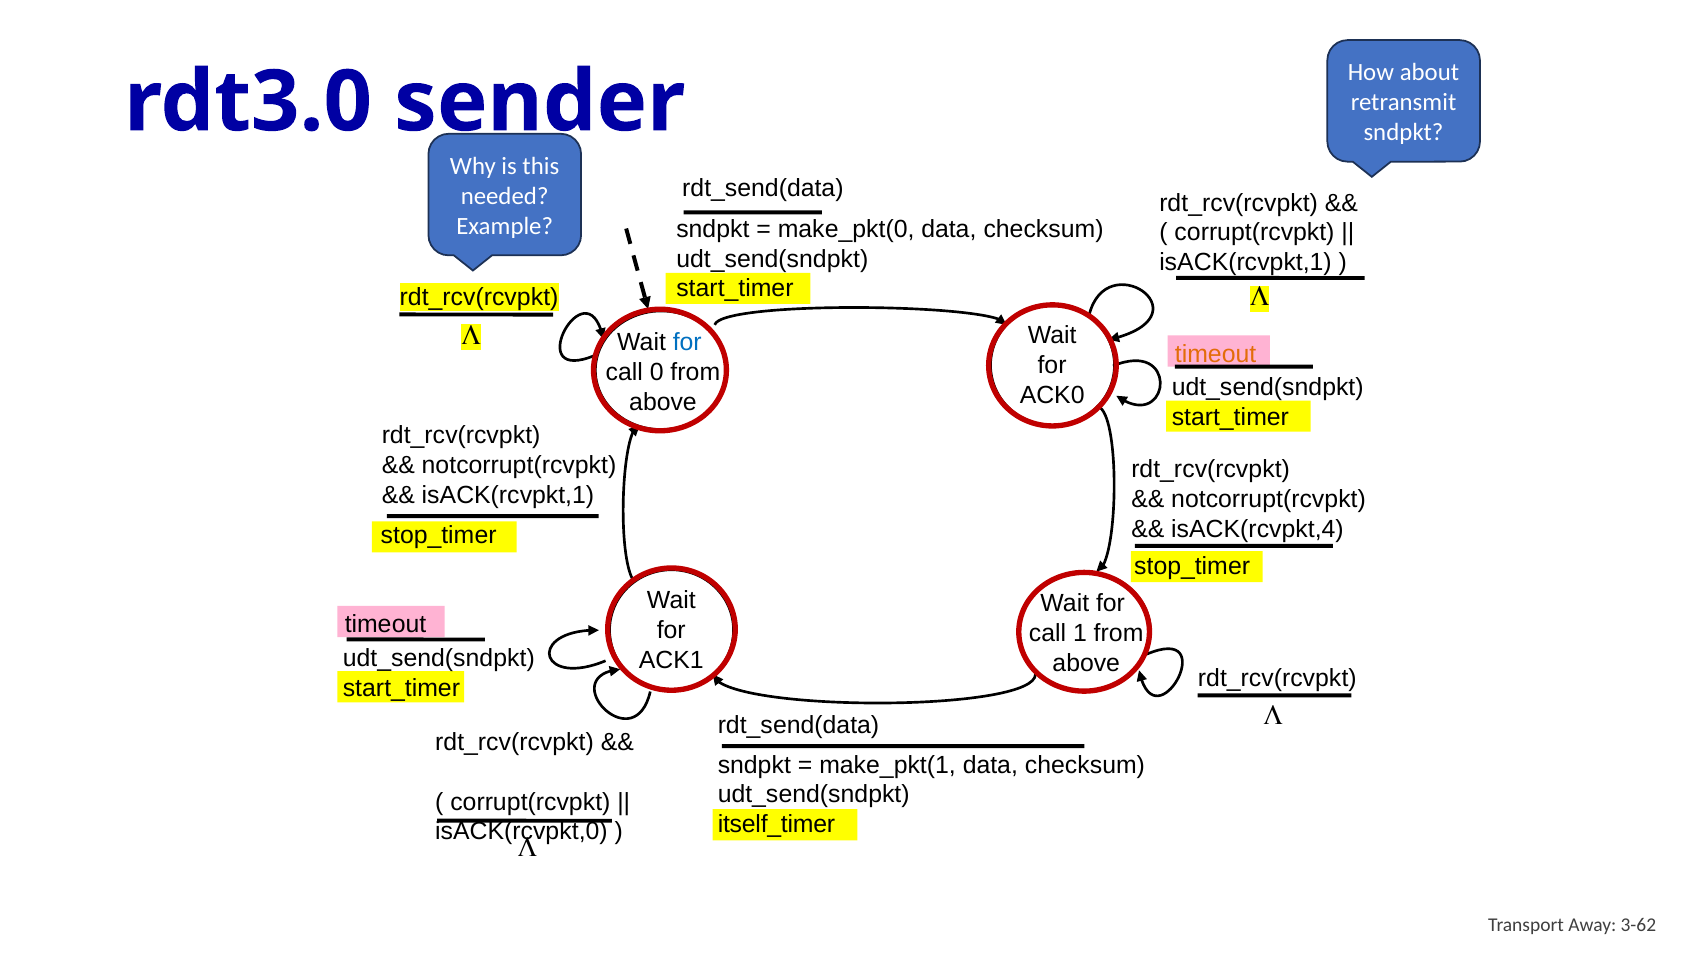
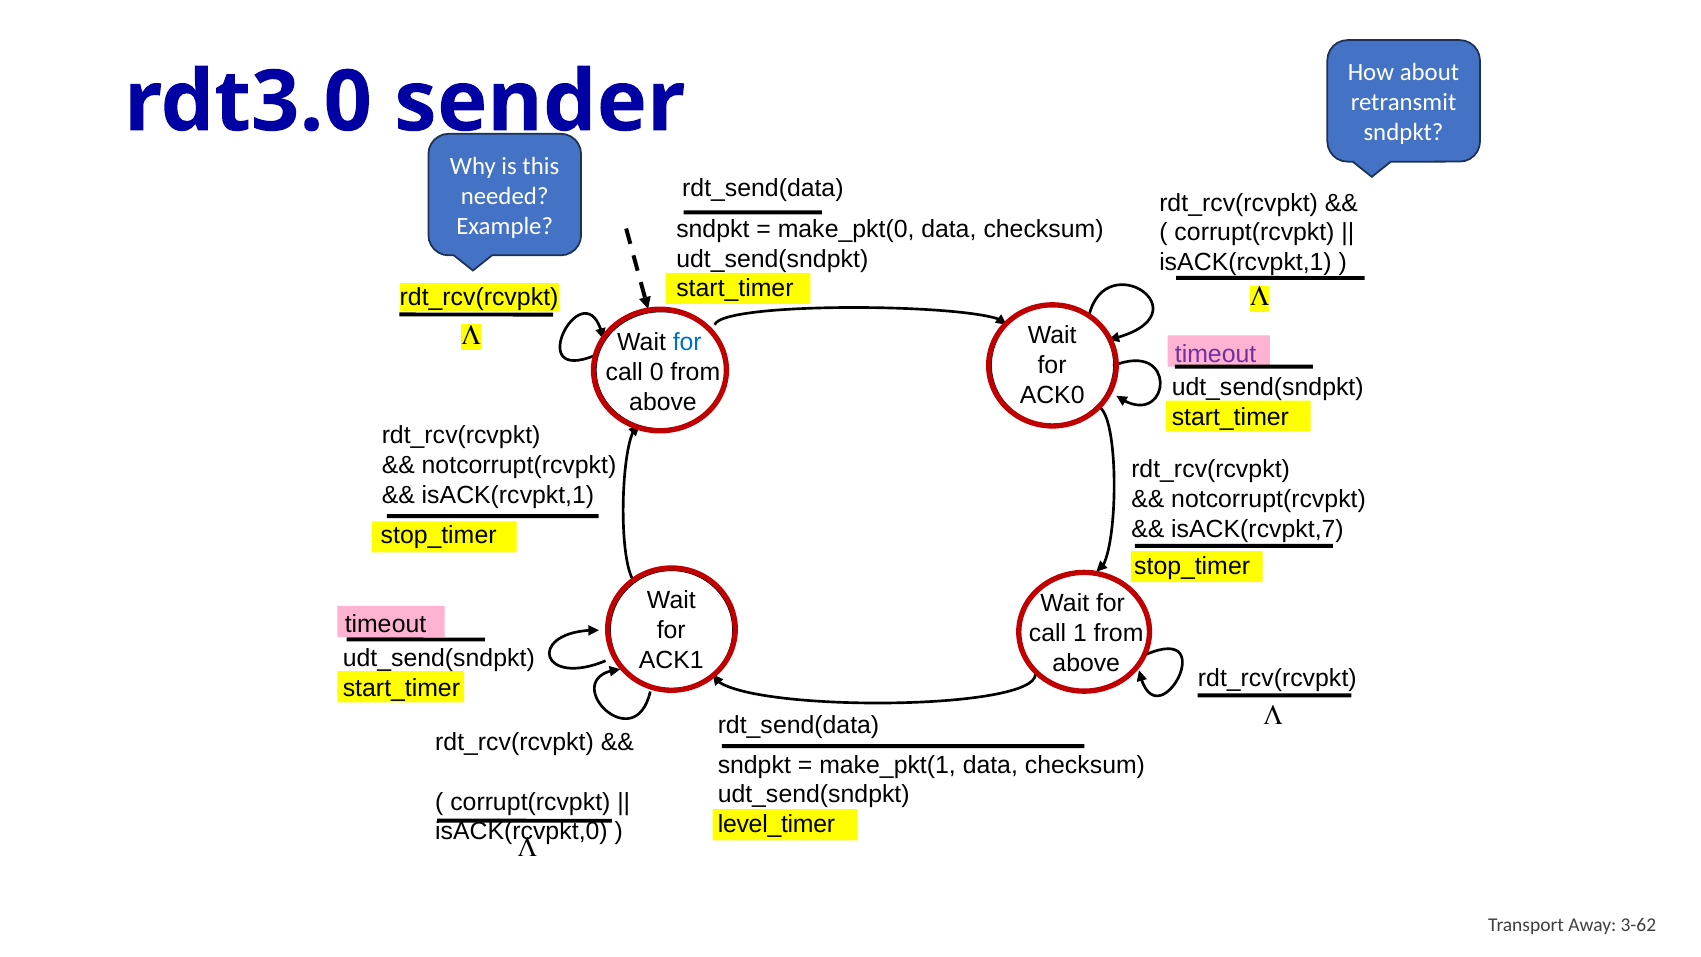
timeout at (1216, 354) colour: orange -> purple
isACK(rcvpkt,4: isACK(rcvpkt,4 -> isACK(rcvpkt,7
itself_timer: itself_timer -> level_timer
